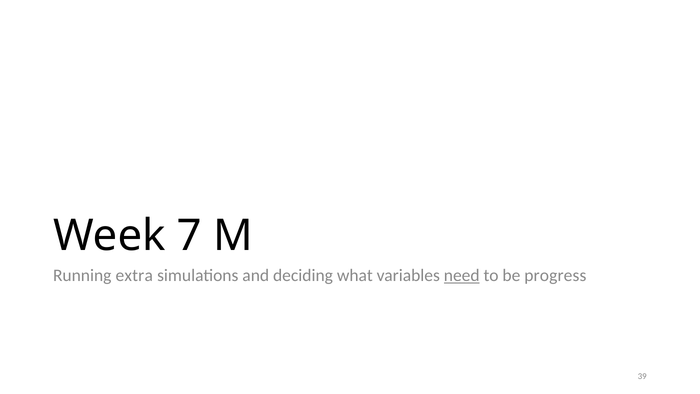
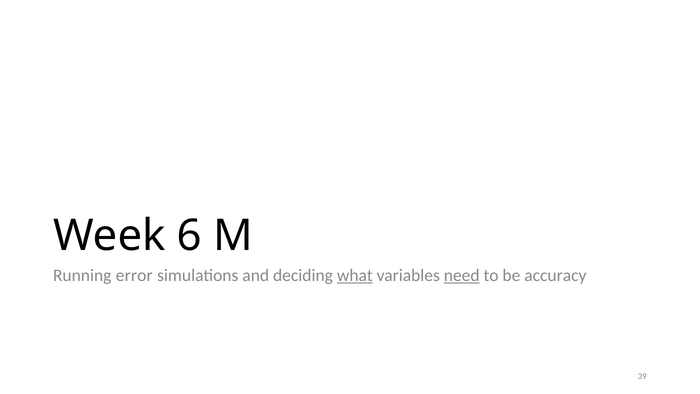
7: 7 -> 6
extra: extra -> error
what underline: none -> present
progress: progress -> accuracy
